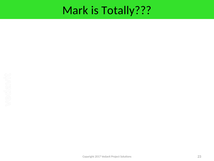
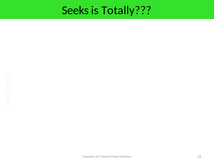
Mark: Mark -> Seeks
